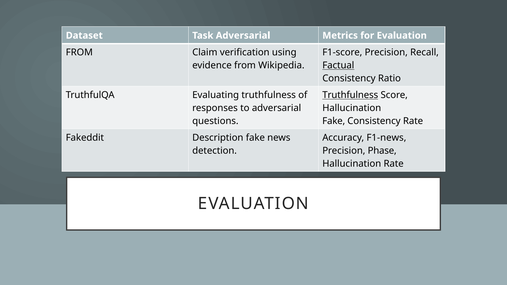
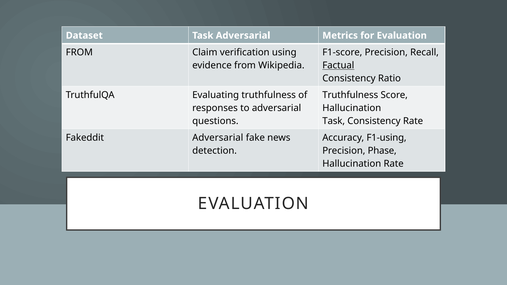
Truthfulness at (350, 95) underline: present -> none
Fake at (334, 121): Fake -> Task
Fakeddit Description: Description -> Adversarial
F1-news: F1-news -> F1-using
